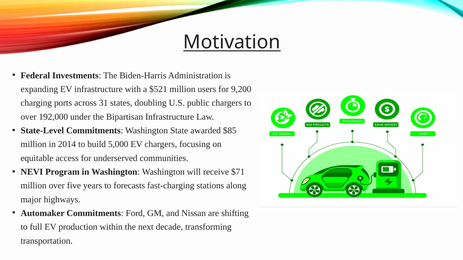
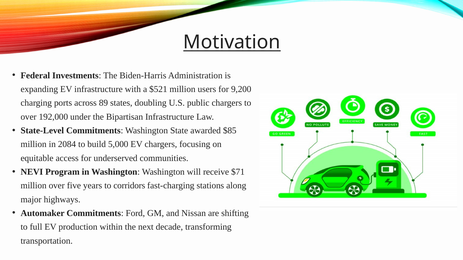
31: 31 -> 89
2014: 2014 -> 2084
forecasts: forecasts -> corridors
